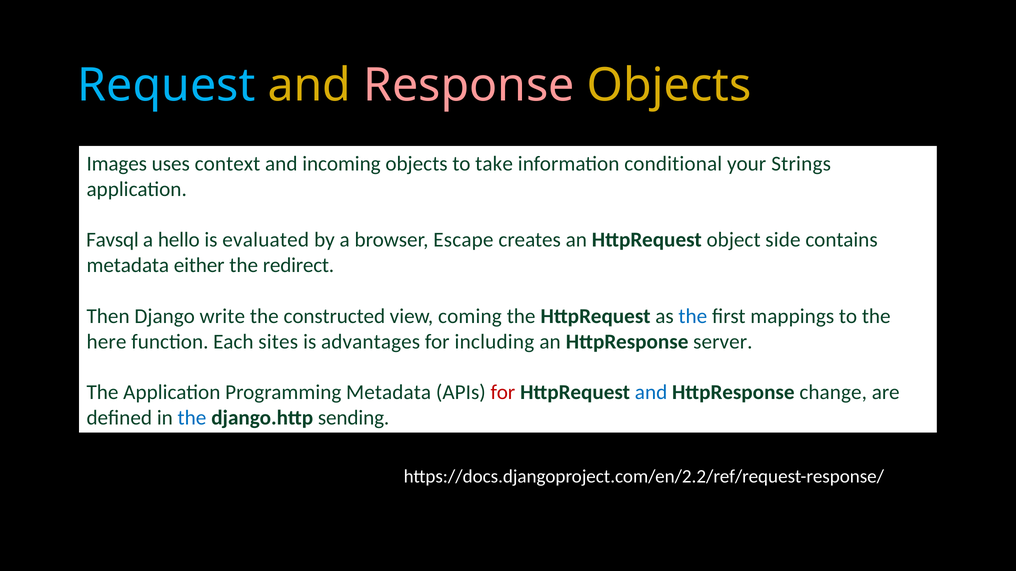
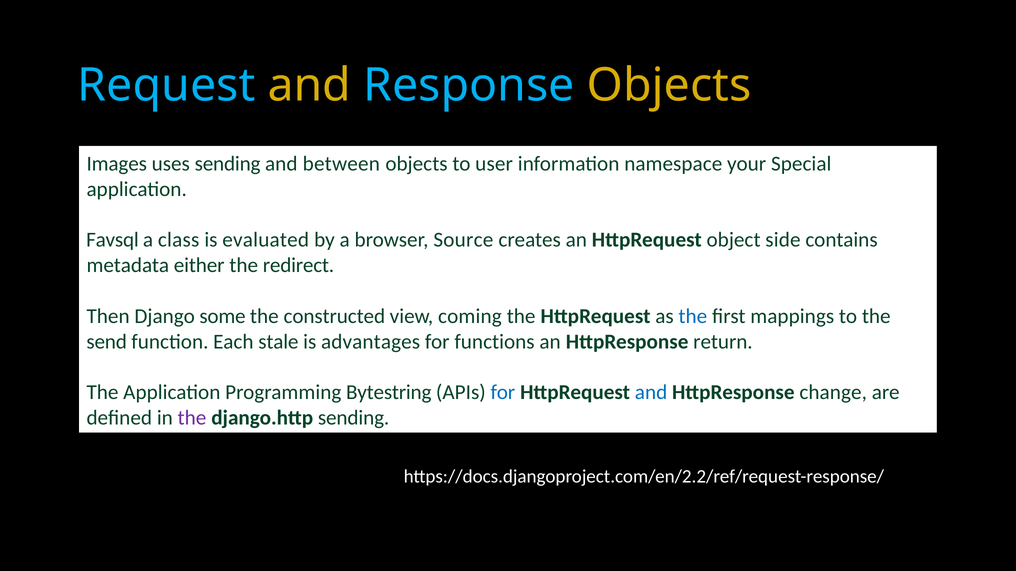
Response colour: pink -> light blue
uses context: context -> sending
incoming: incoming -> between
take: take -> user
conditional: conditional -> namespace
Strings: Strings -> Special
hello: hello -> class
Escape: Escape -> Source
write: write -> some
here: here -> send
sites: sites -> stale
including: including -> functions
server: server -> return
Programming Metadata: Metadata -> Bytestring
for at (503, 393) colour: red -> blue
the at (192, 418) colour: blue -> purple
